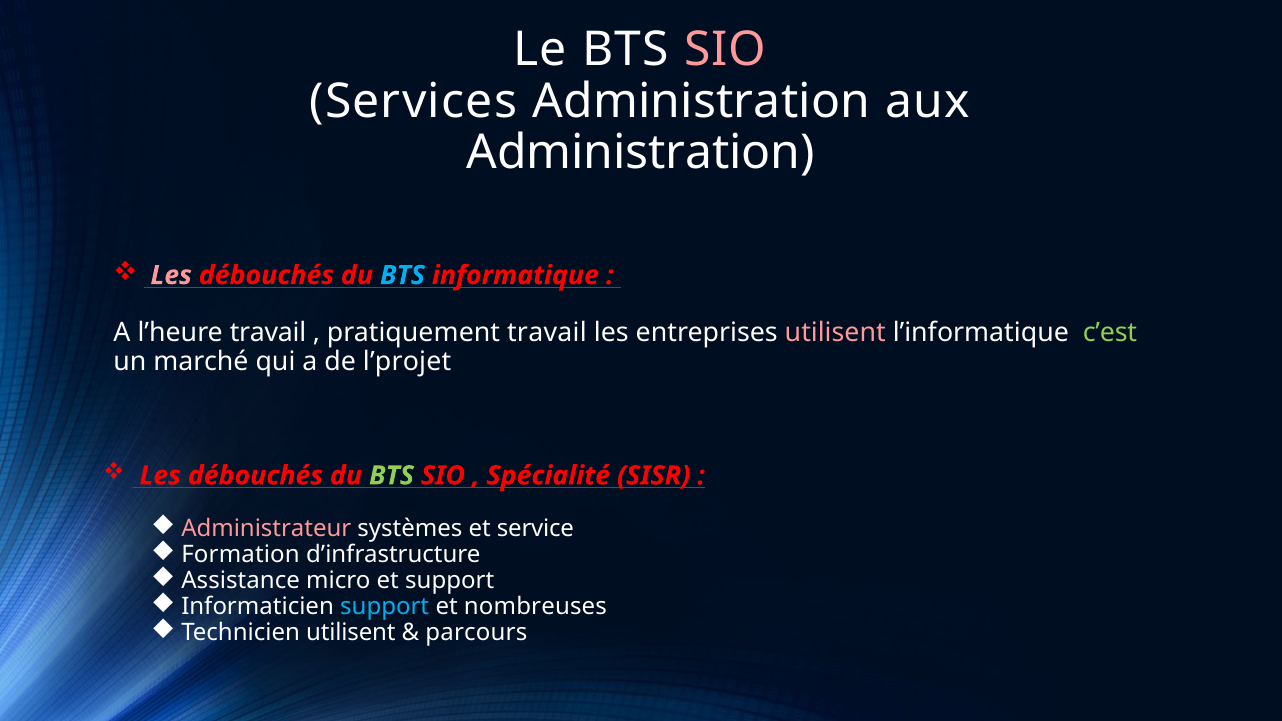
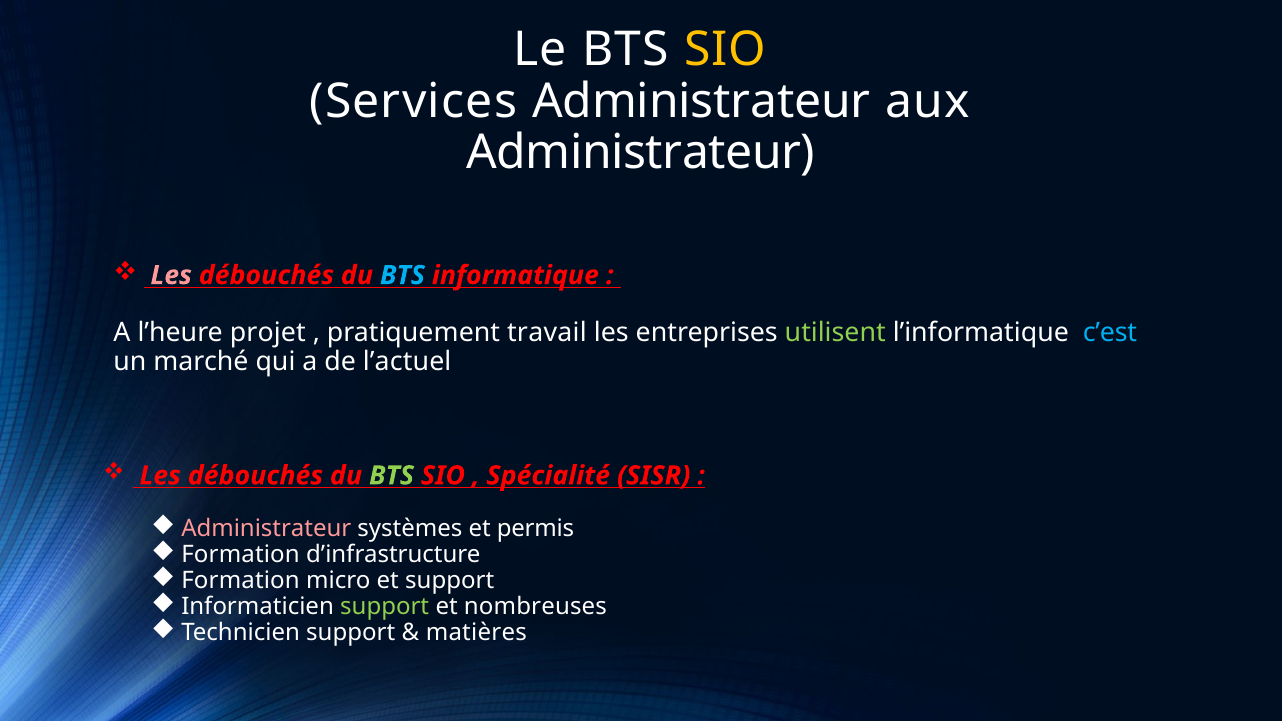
SIO at (725, 49) colour: pink -> yellow
Services Administration: Administration -> Administrateur
Administration at (641, 153): Administration -> Administrateur
l’heure travail: travail -> projet
utilisent at (835, 333) colour: pink -> light green
c’est colour: light green -> light blue
l’projet: l’projet -> l’actuel
service: service -> permis
Assistance at (241, 581): Assistance -> Formation
support at (385, 607) colour: light blue -> light green
Technicien utilisent: utilisent -> support
parcours: parcours -> matières
